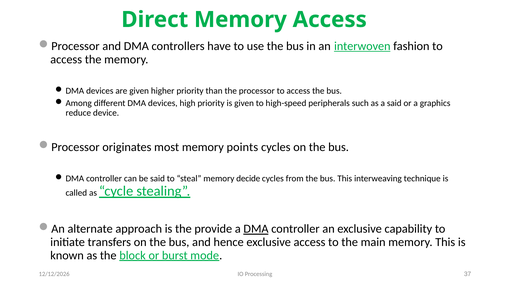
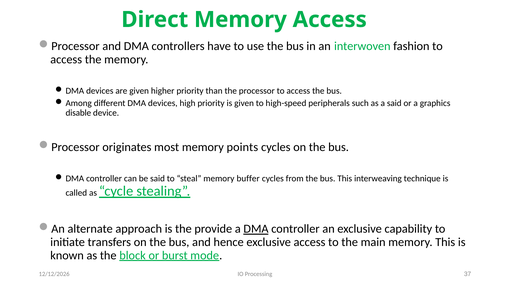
interwoven underline: present -> none
reduce: reduce -> disable
decide: decide -> buffer
